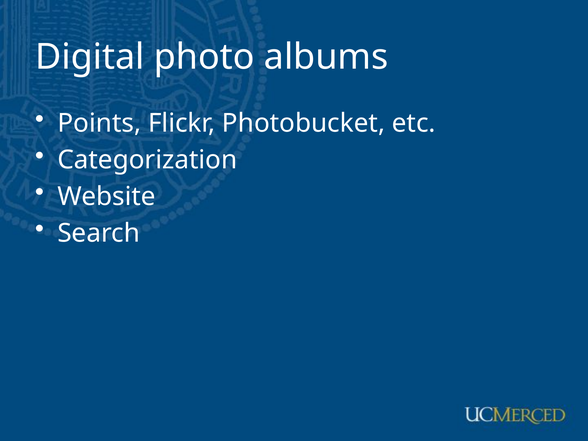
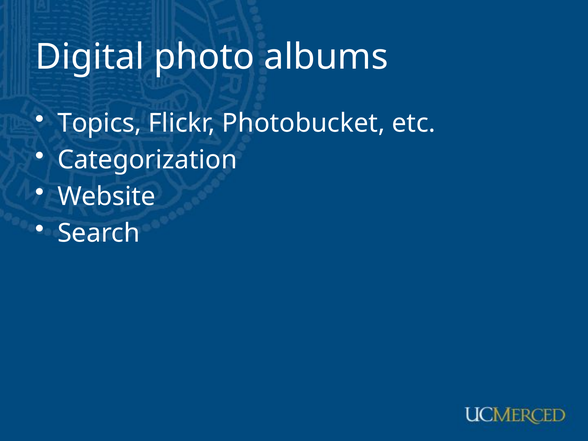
Points: Points -> Topics
